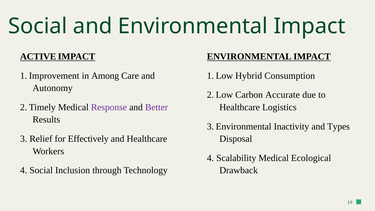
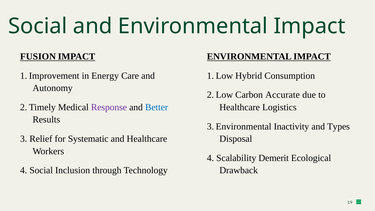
ACTIVE: ACTIVE -> FUSION
Among: Among -> Energy
Better colour: purple -> blue
Effectively: Effectively -> Systematic
Scalability Medical: Medical -> Demerit
